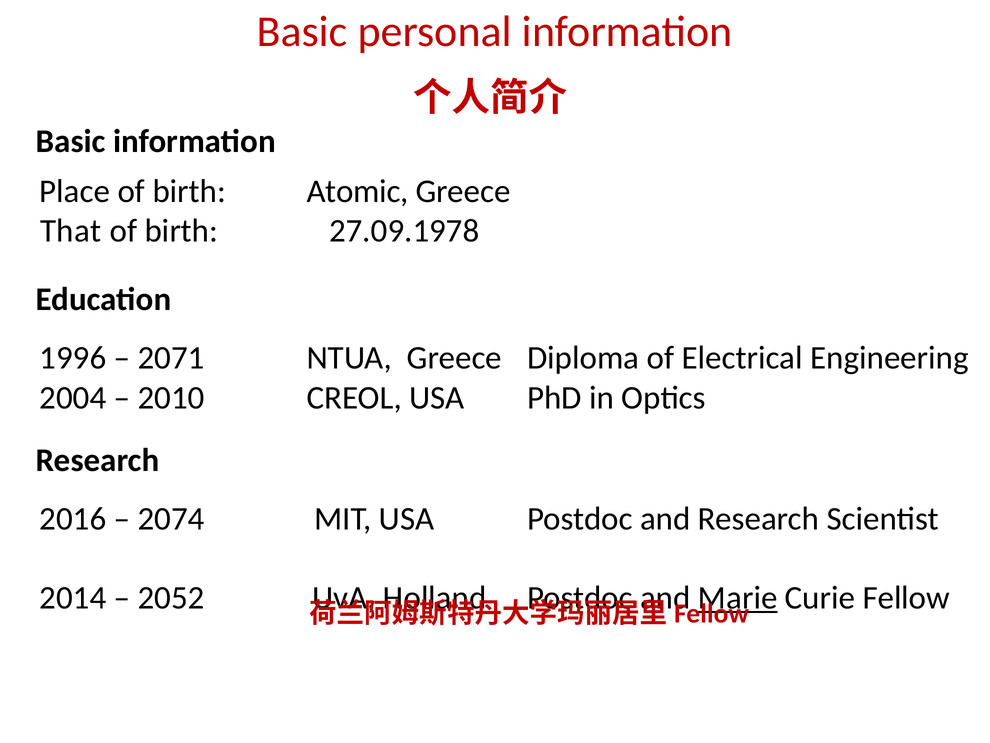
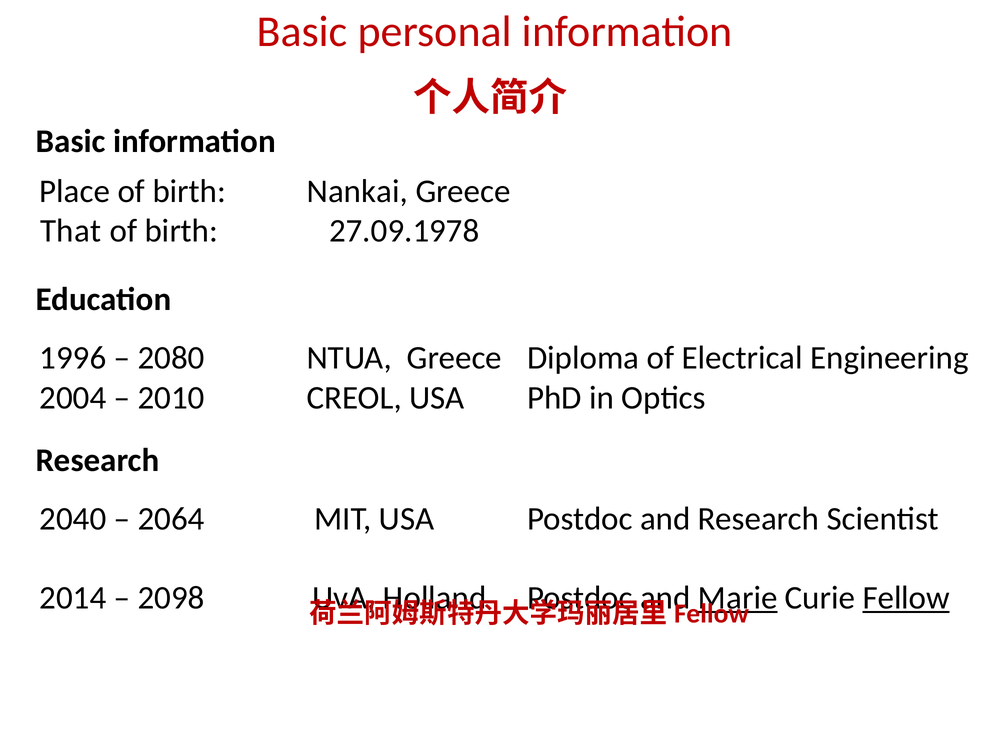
Atomic: Atomic -> Nankai
2071: 2071 -> 2080
2016: 2016 -> 2040
2074: 2074 -> 2064
2052: 2052 -> 2098
Fellow underline: none -> present
